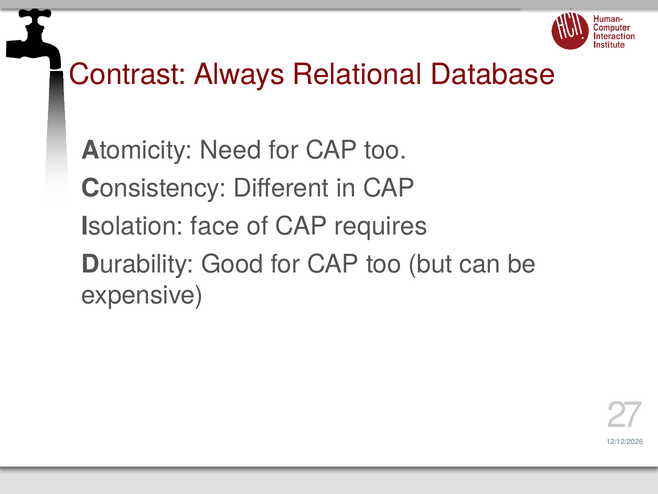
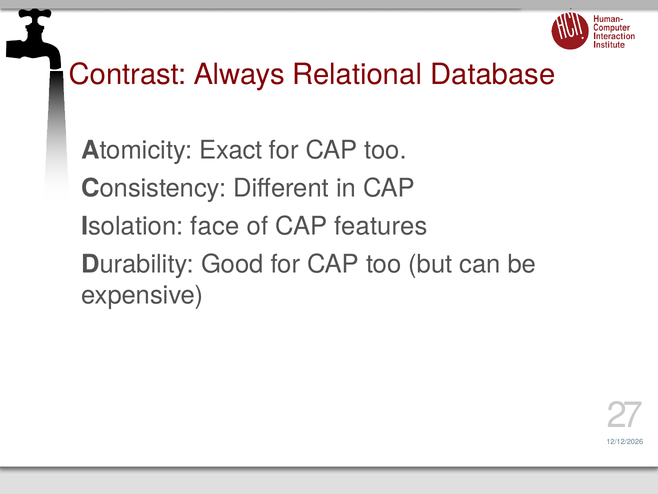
Need: Need -> Exact
requires: requires -> features
